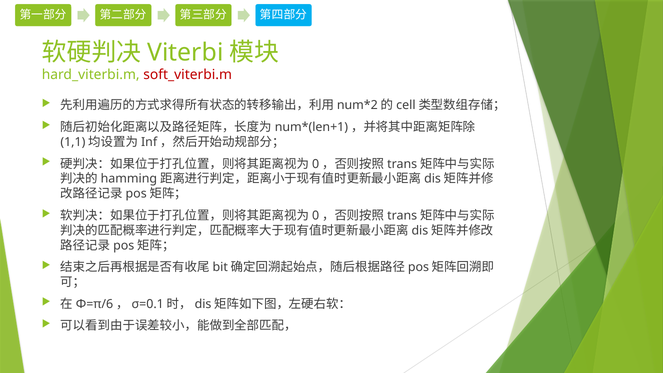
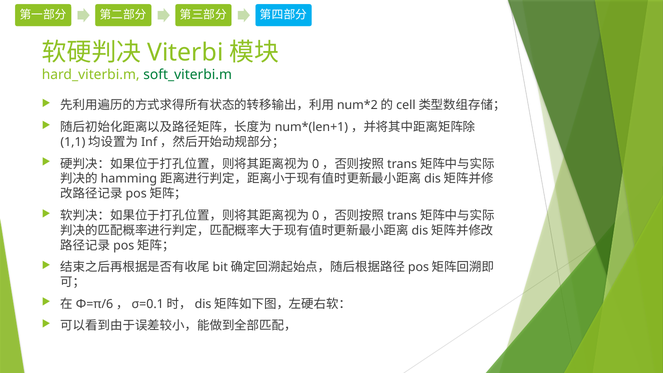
soft_viterbi.m colour: red -> green
